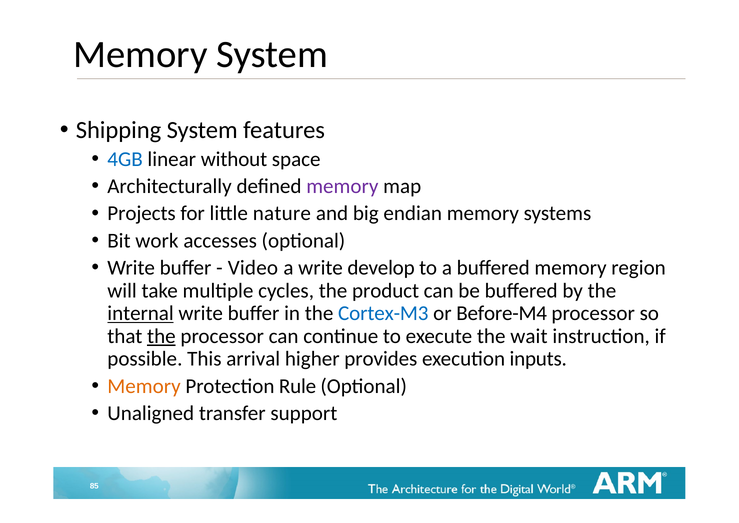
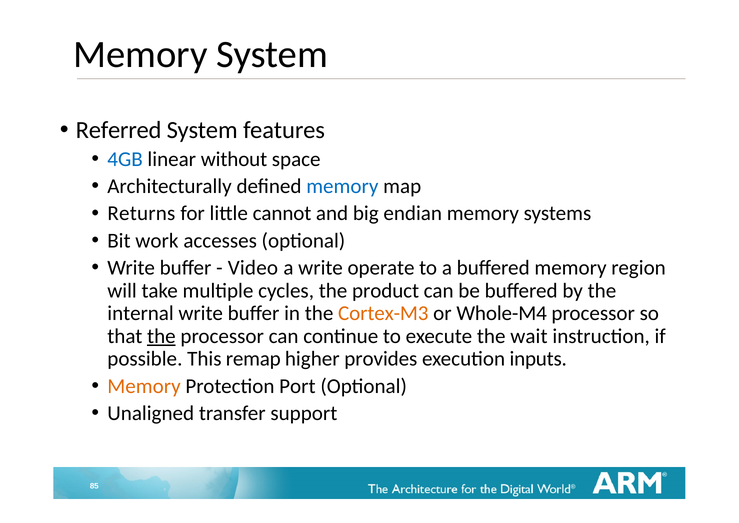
Shipping: Shipping -> Referred
memory at (342, 186) colour: purple -> blue
Projects: Projects -> Returns
nature: nature -> cannot
develop: develop -> operate
internal underline: present -> none
Cortex-M3 colour: blue -> orange
Before-M4: Before-M4 -> Whole-M4
arrival: arrival -> remap
Rule: Rule -> Port
